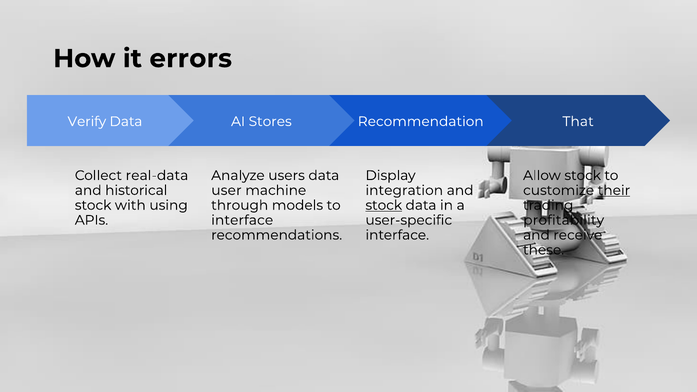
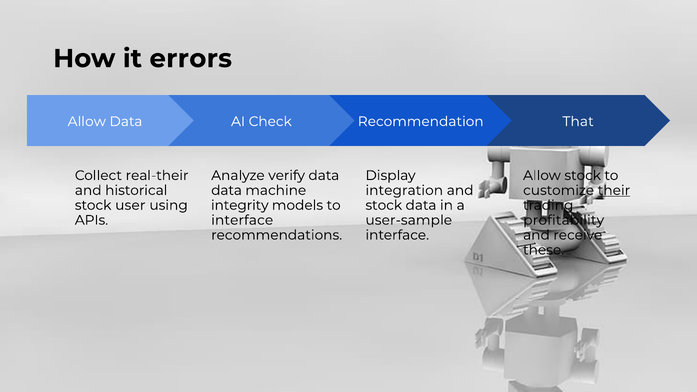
Verify at (87, 122): Verify -> Allow
Stores: Stores -> Check
real-data: real-data -> real-their
users: users -> verify
user at (226, 190): user -> data
with: with -> user
through: through -> integrity
stock at (384, 205) underline: present -> none
user-specific: user-specific -> user-sample
